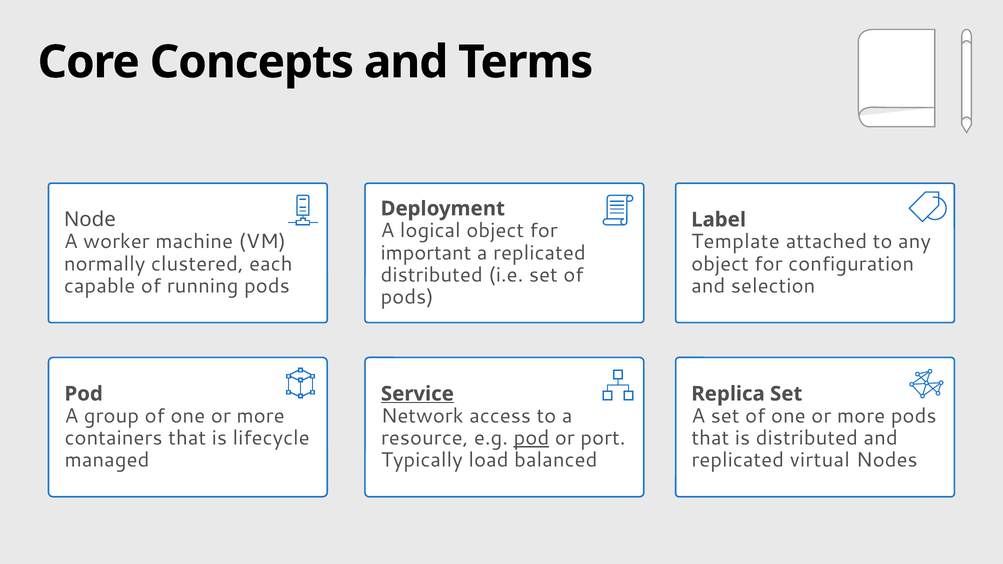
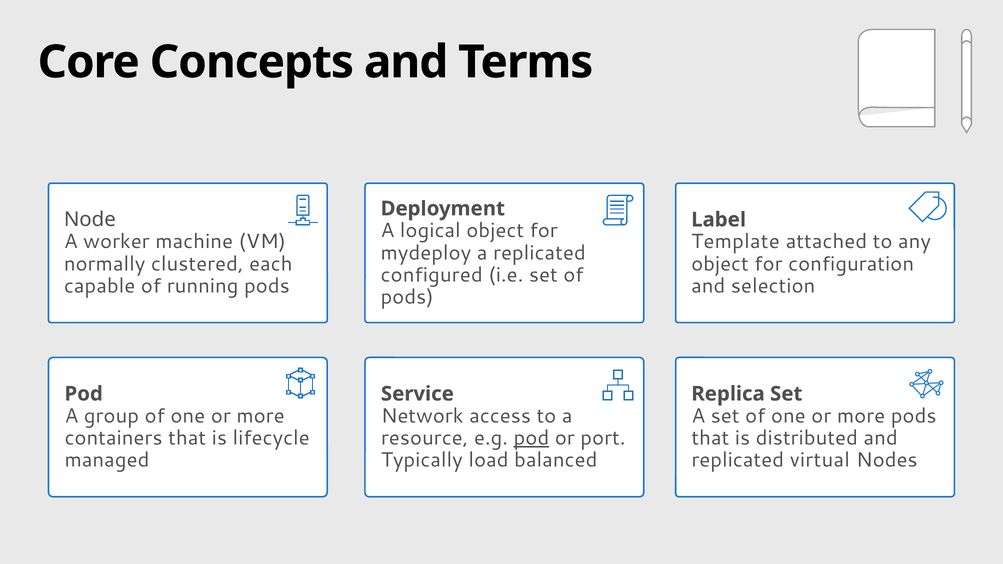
important: important -> mydeploy
distributed at (432, 275): distributed -> configured
Service underline: present -> none
